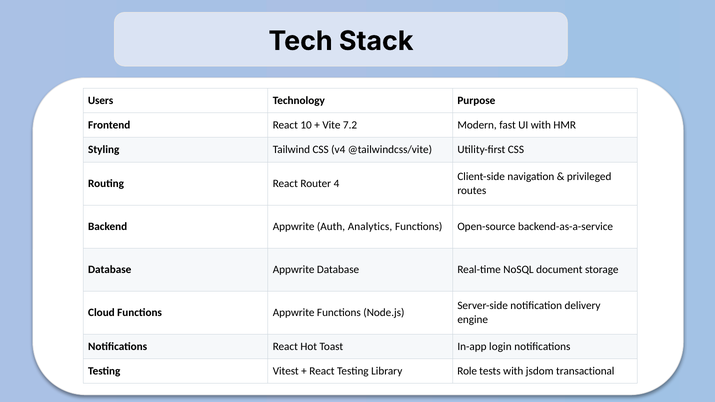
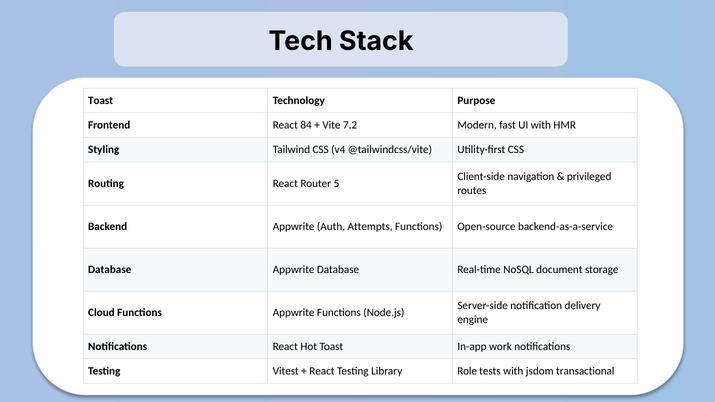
Users at (101, 101): Users -> Toast
10: 10 -> 84
4: 4 -> 5
Analytics: Analytics -> Attempts
login: login -> work
